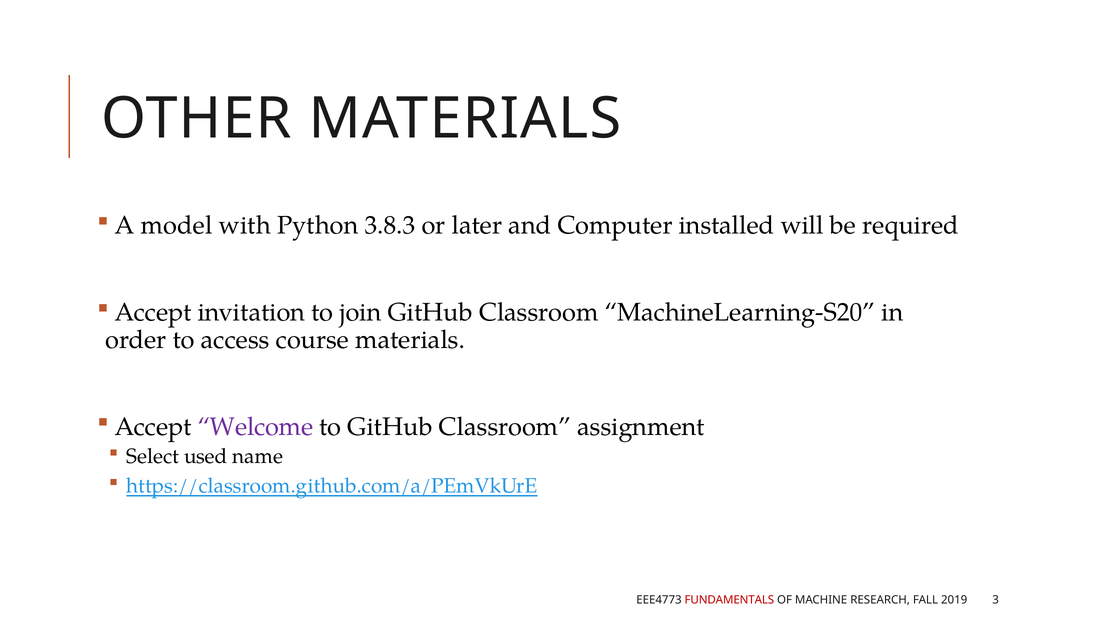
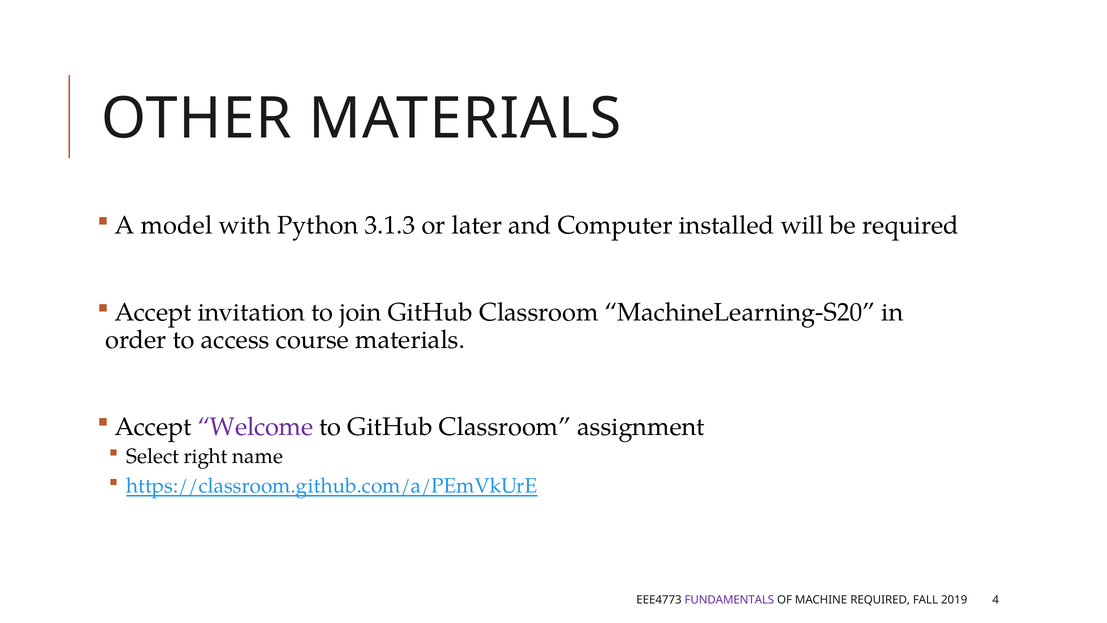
3.8.3: 3.8.3 -> 3.1.3
used: used -> right
FUNDAMENTALS colour: red -> purple
MACHINE RESEARCH: RESEARCH -> REQUIRED
3: 3 -> 4
